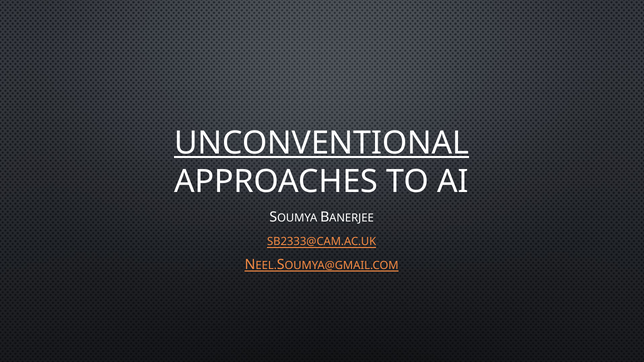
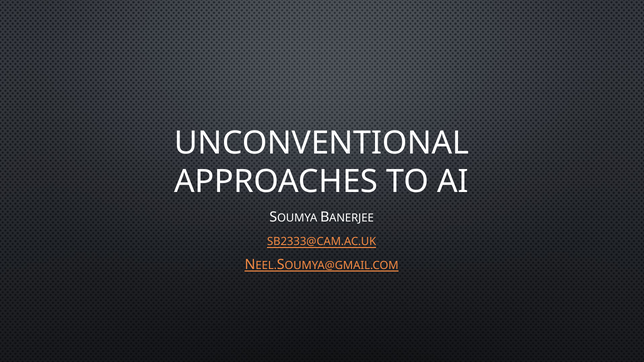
UNCONVENTIONAL underline: present -> none
